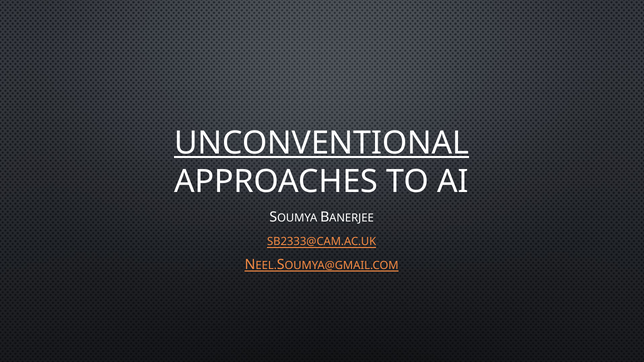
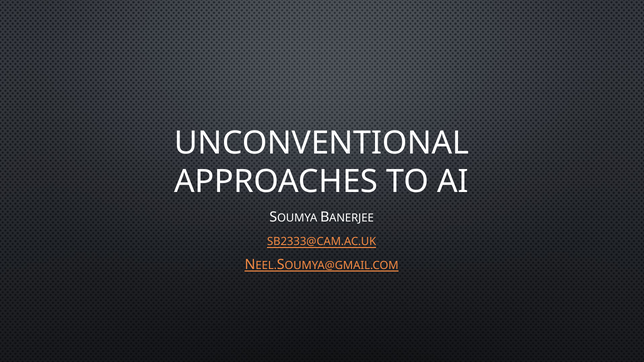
UNCONVENTIONAL underline: present -> none
